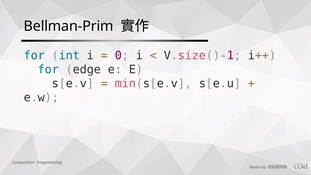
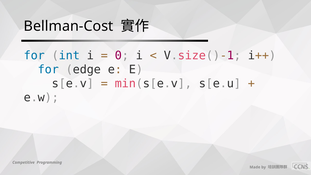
Bellman-Prim: Bellman-Prim -> Bellman-Cost
